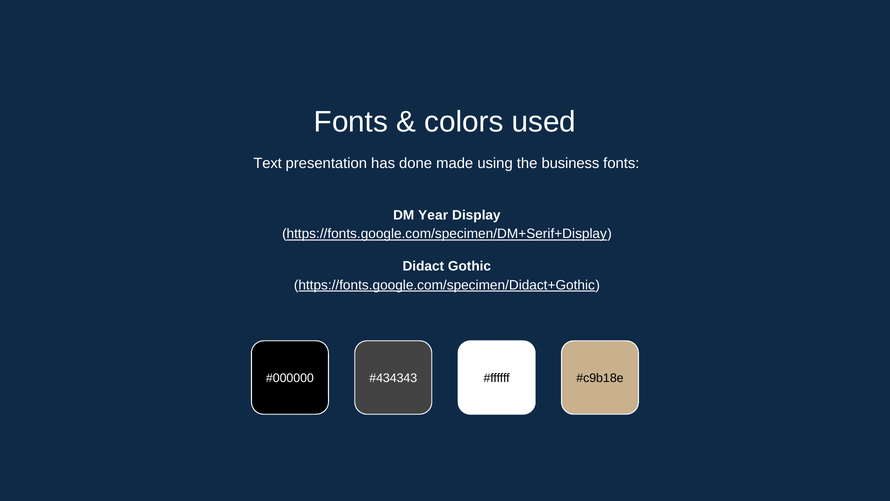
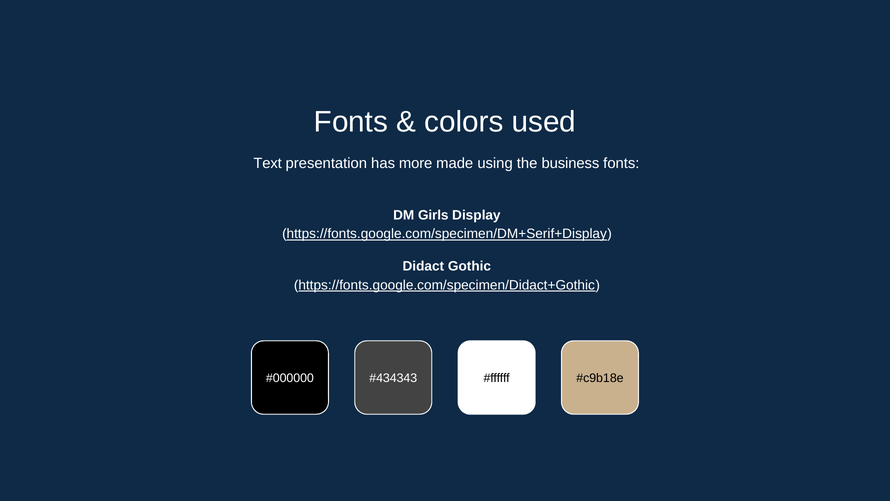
done: done -> more
Year: Year -> Girls
